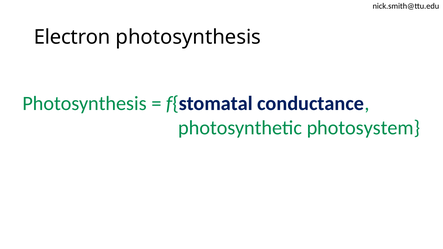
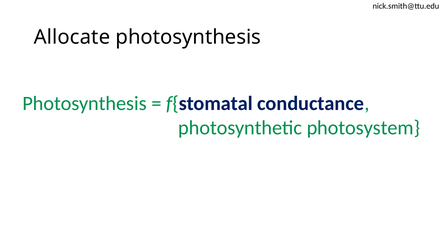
Electron: Electron -> Allocate
